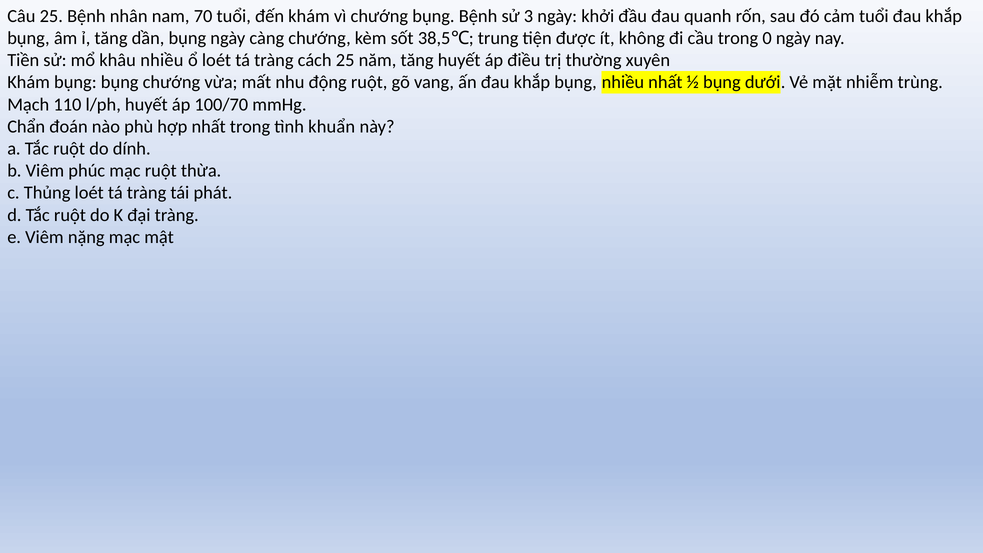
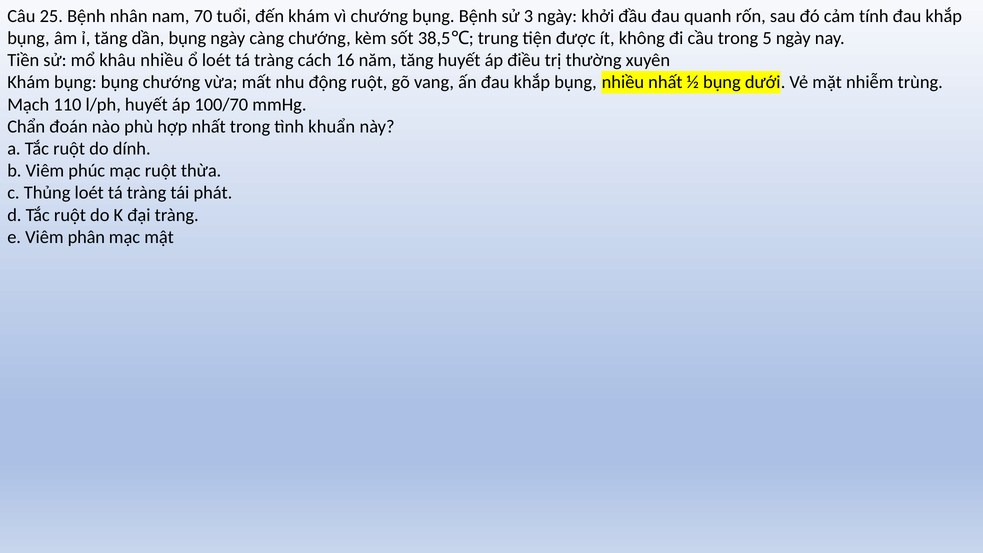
cảm tuổi: tuổi -> tính
0: 0 -> 5
cách 25: 25 -> 16
nặng: nặng -> phân
